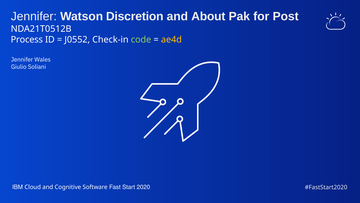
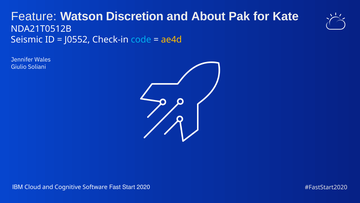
Jennifer at (34, 16): Jennifer -> Feature
Post: Post -> Kate
Process: Process -> Seismic
code colour: light green -> light blue
